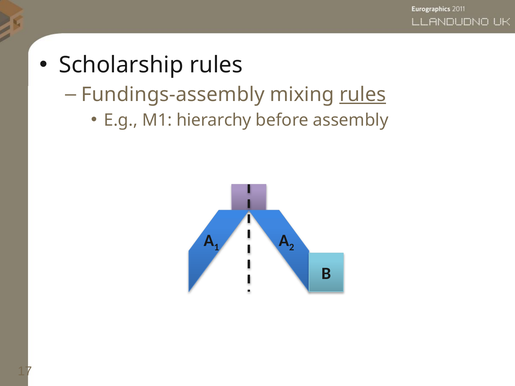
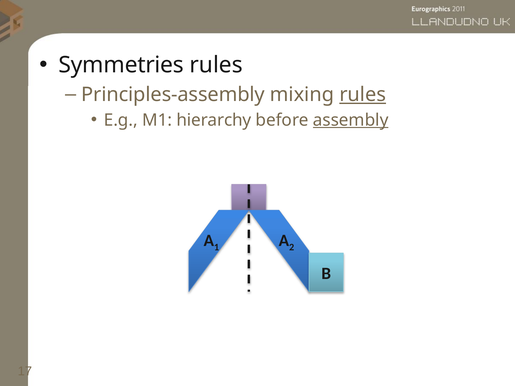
Scholarship: Scholarship -> Symmetries
Fundings-assembly: Fundings-assembly -> Principles-assembly
assembly underline: none -> present
